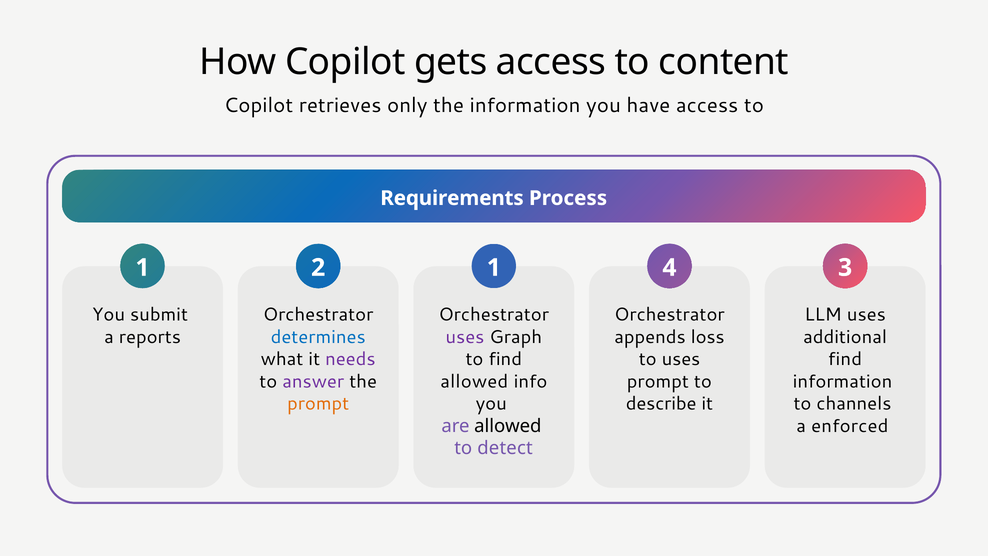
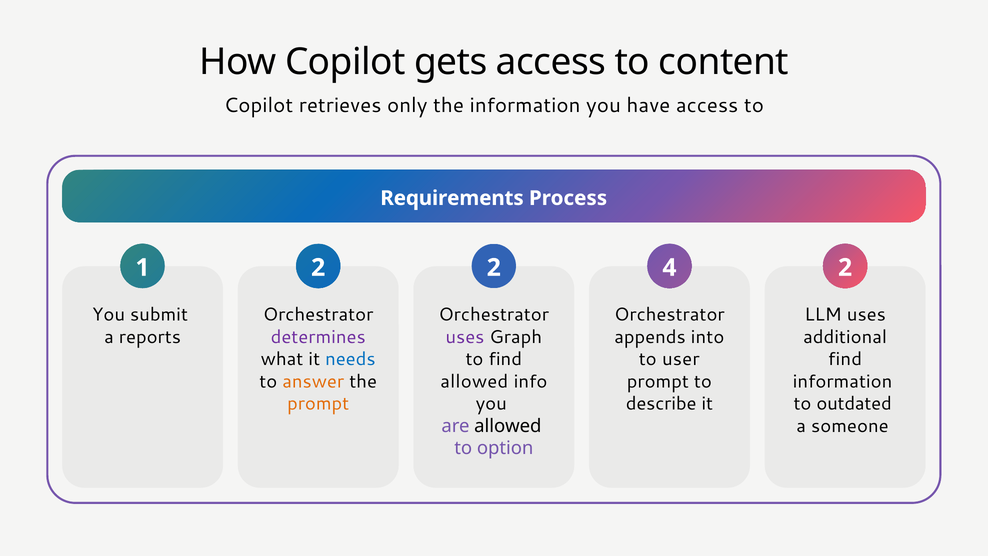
2 1: 1 -> 2
4 3: 3 -> 2
determines colour: blue -> purple
loss: loss -> into
needs colour: purple -> blue
to uses: uses -> user
answer colour: purple -> orange
channels: channels -> outdated
enforced: enforced -> someone
detect: detect -> option
